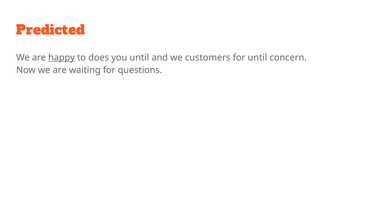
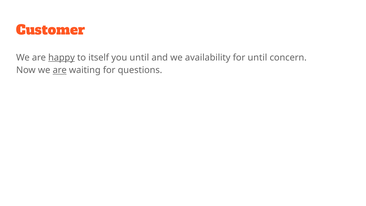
Predicted: Predicted -> Customer
does: does -> itself
customers: customers -> availability
are at (60, 70) underline: none -> present
